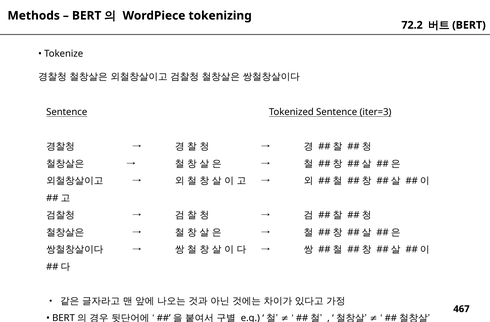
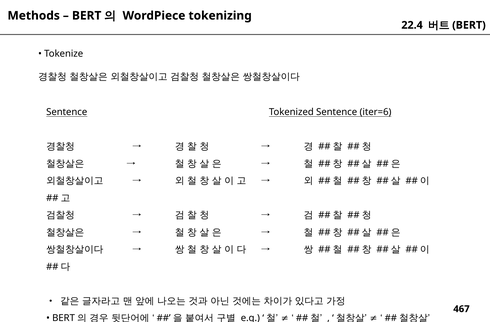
72.2: 72.2 -> 22.4
iter=3: iter=3 -> iter=6
